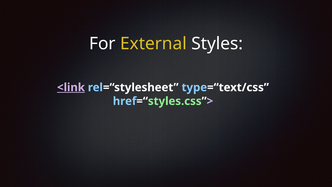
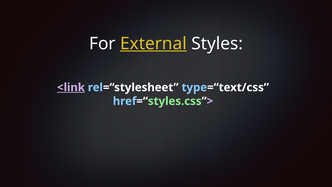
External underline: none -> present
